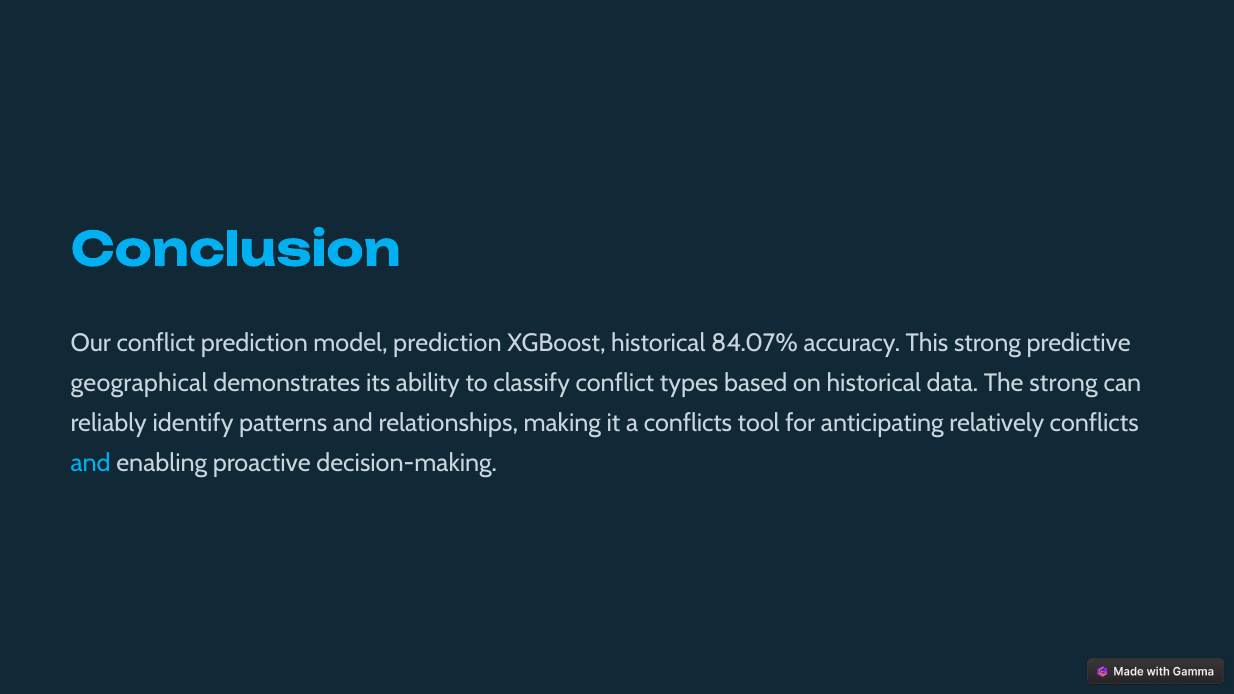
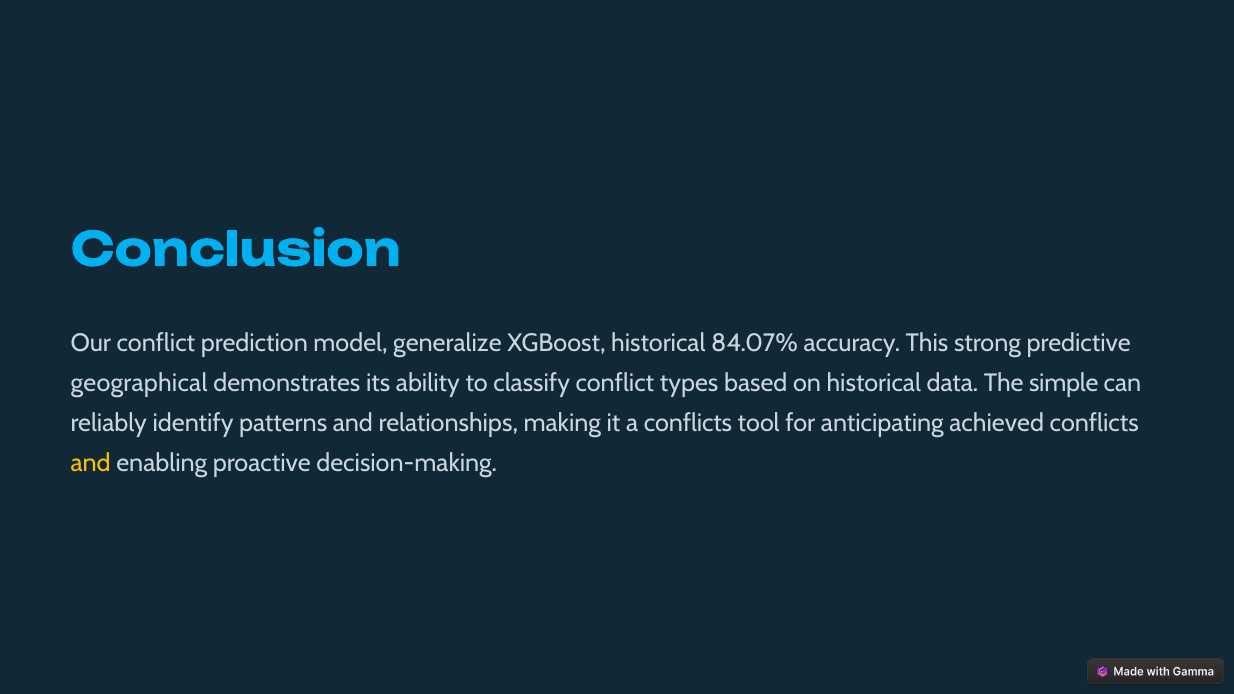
model prediction: prediction -> generalize
The strong: strong -> simple
relatively: relatively -> achieved
and at (91, 464) colour: light blue -> yellow
